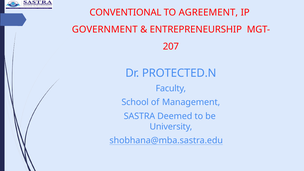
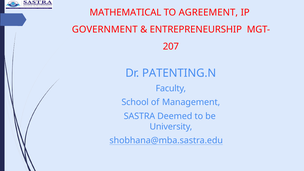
CONVENTIONAL: CONVENTIONAL -> MATHEMATICAL
PROTECTED.N: PROTECTED.N -> PATENTING.N
